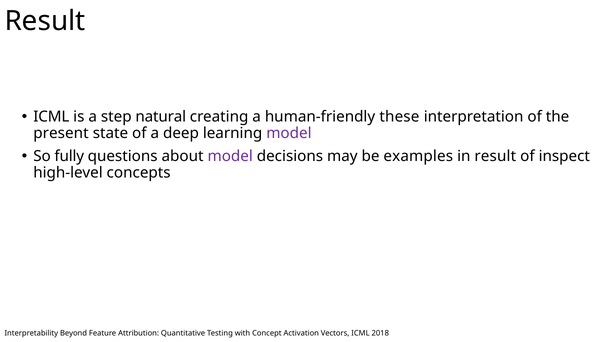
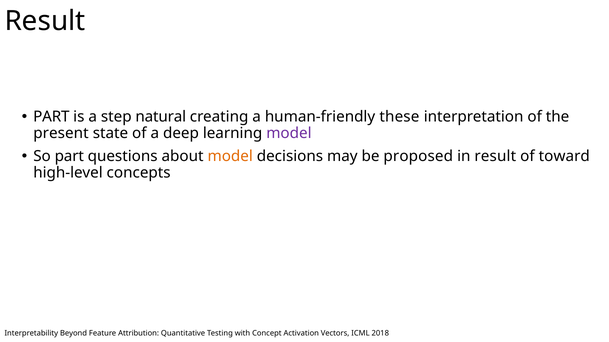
ICML at (51, 117): ICML -> PART
So fully: fully -> part
model at (230, 156) colour: purple -> orange
examples: examples -> proposed
inspect: inspect -> toward
